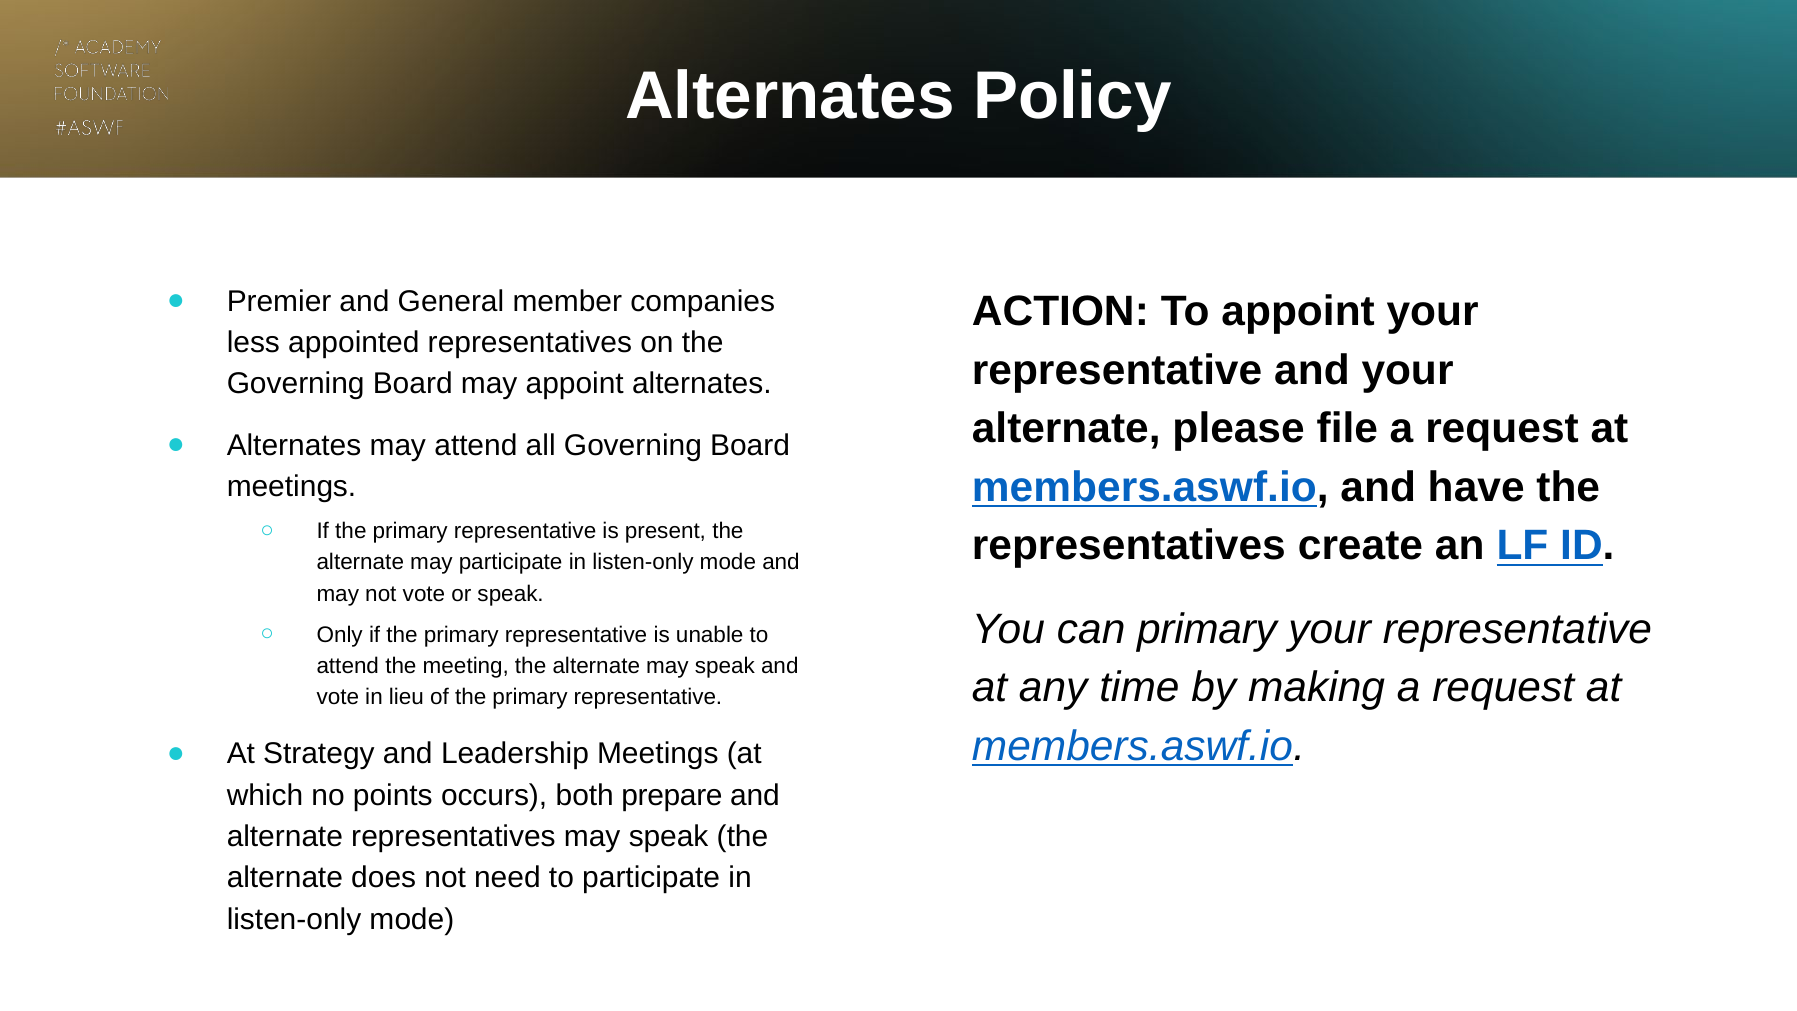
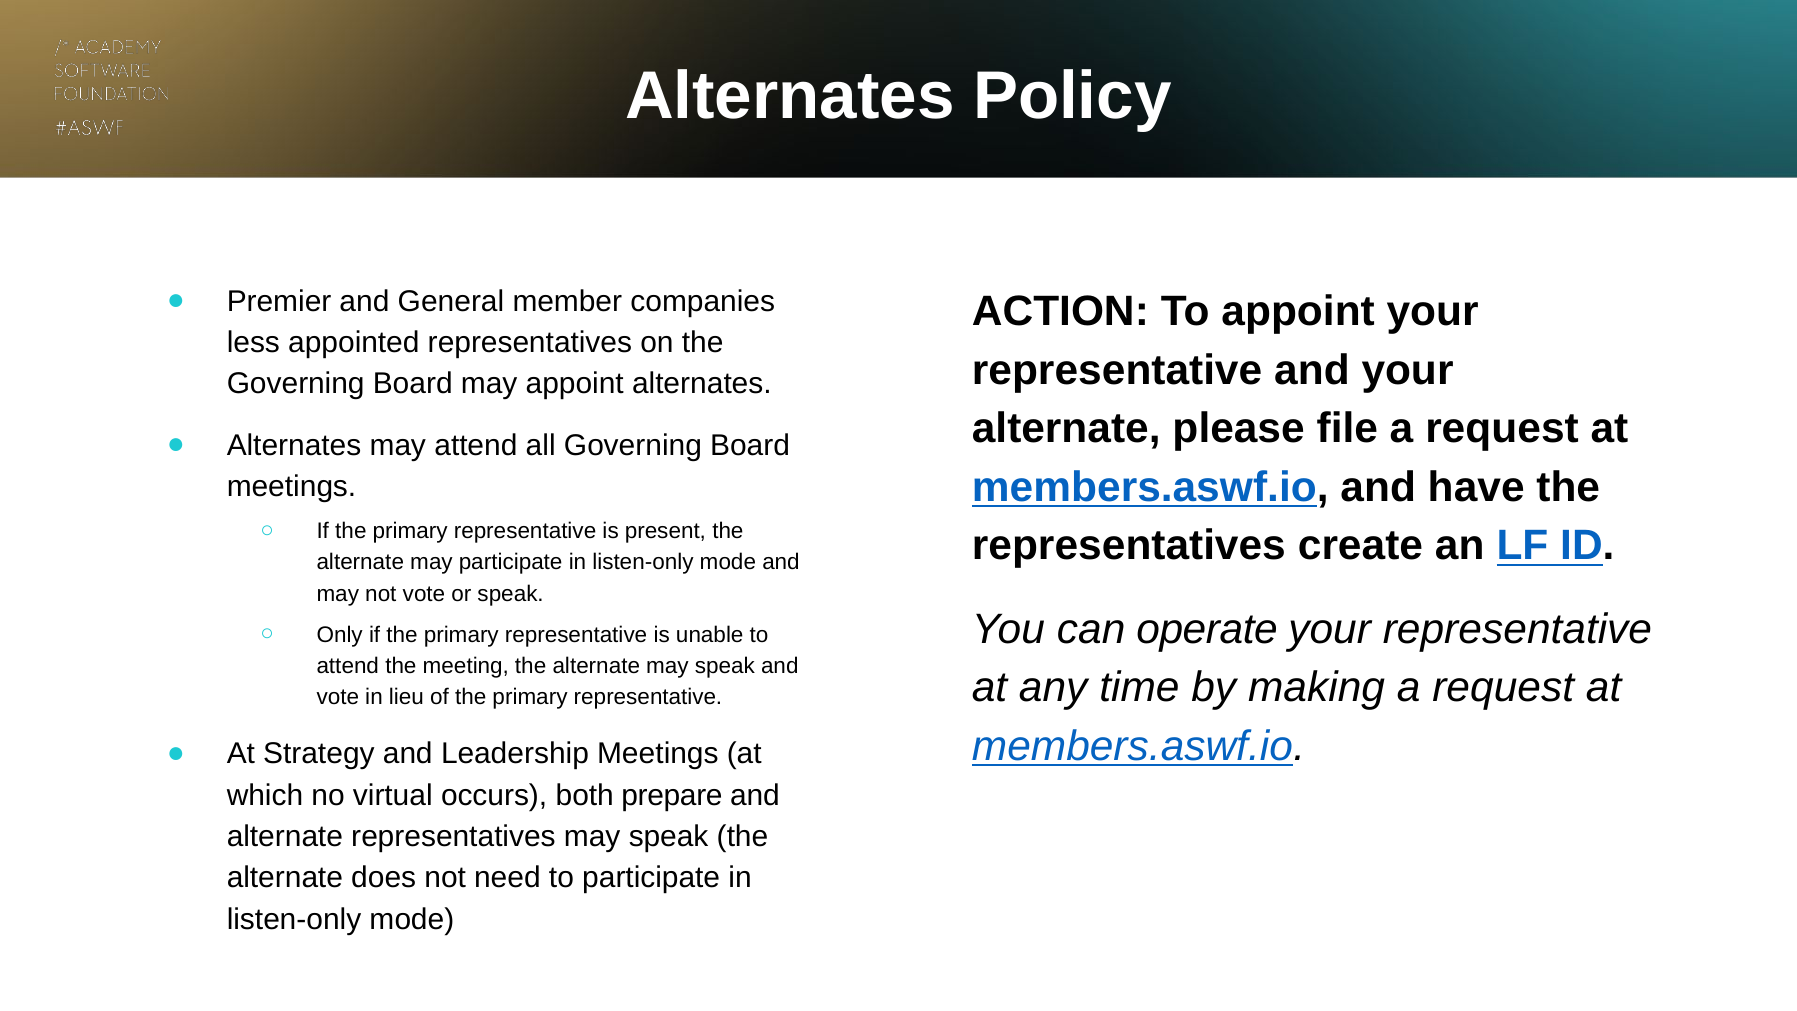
can primary: primary -> operate
points: points -> virtual
